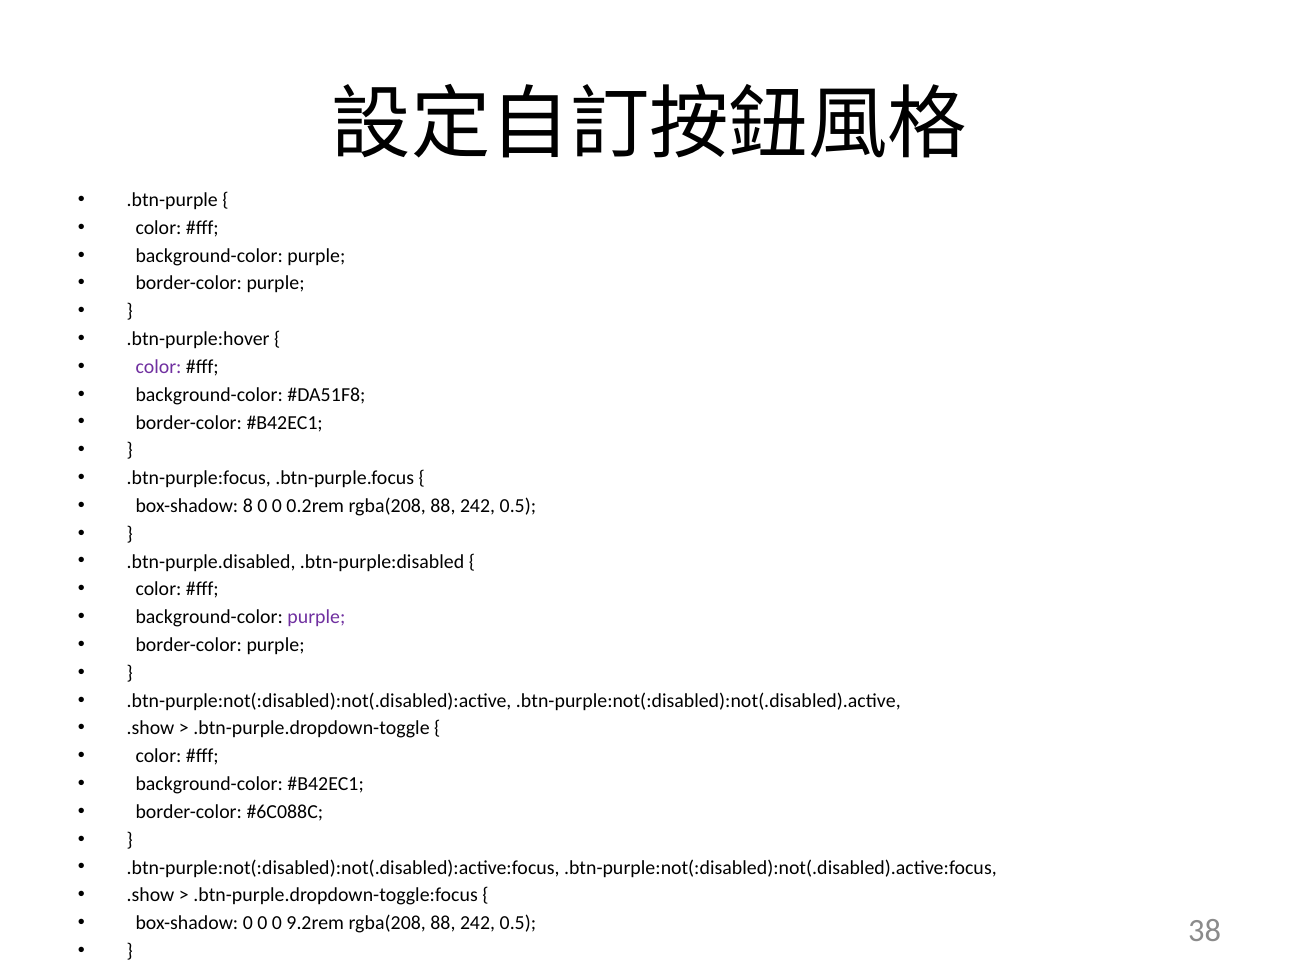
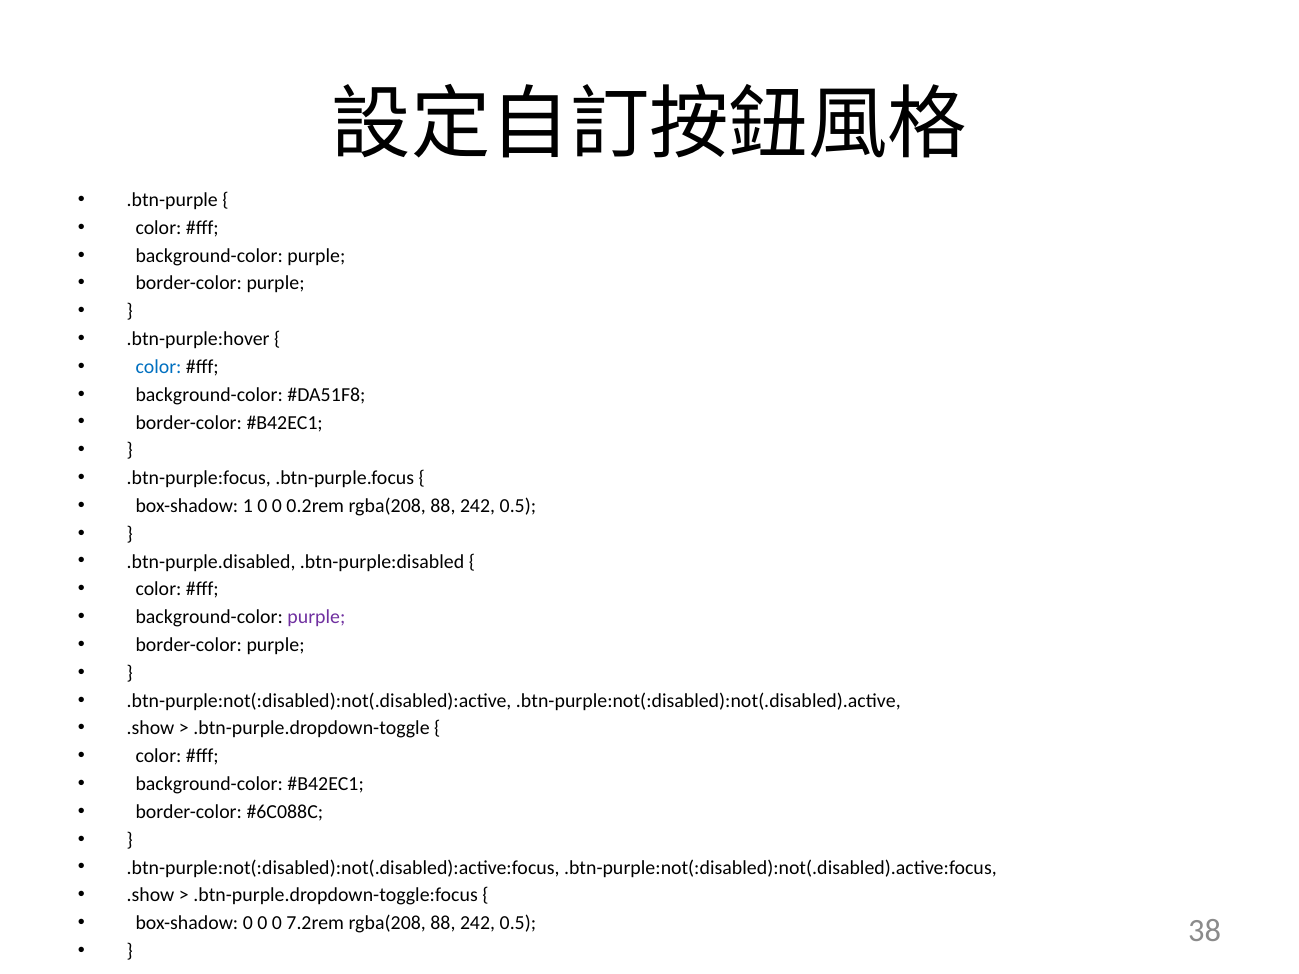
color at (159, 367) colour: purple -> blue
8: 8 -> 1
9.2rem: 9.2rem -> 7.2rem
